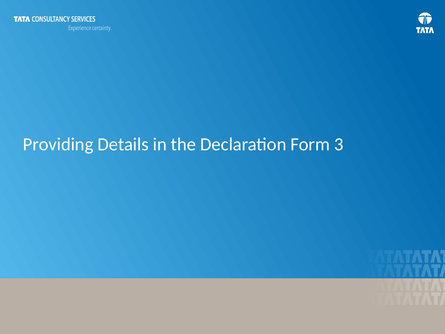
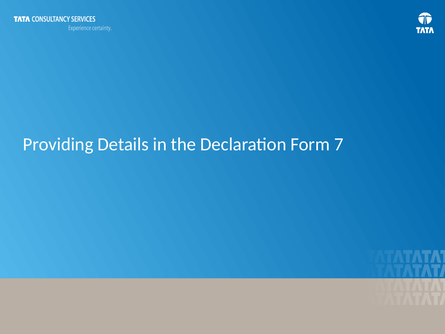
3: 3 -> 7
